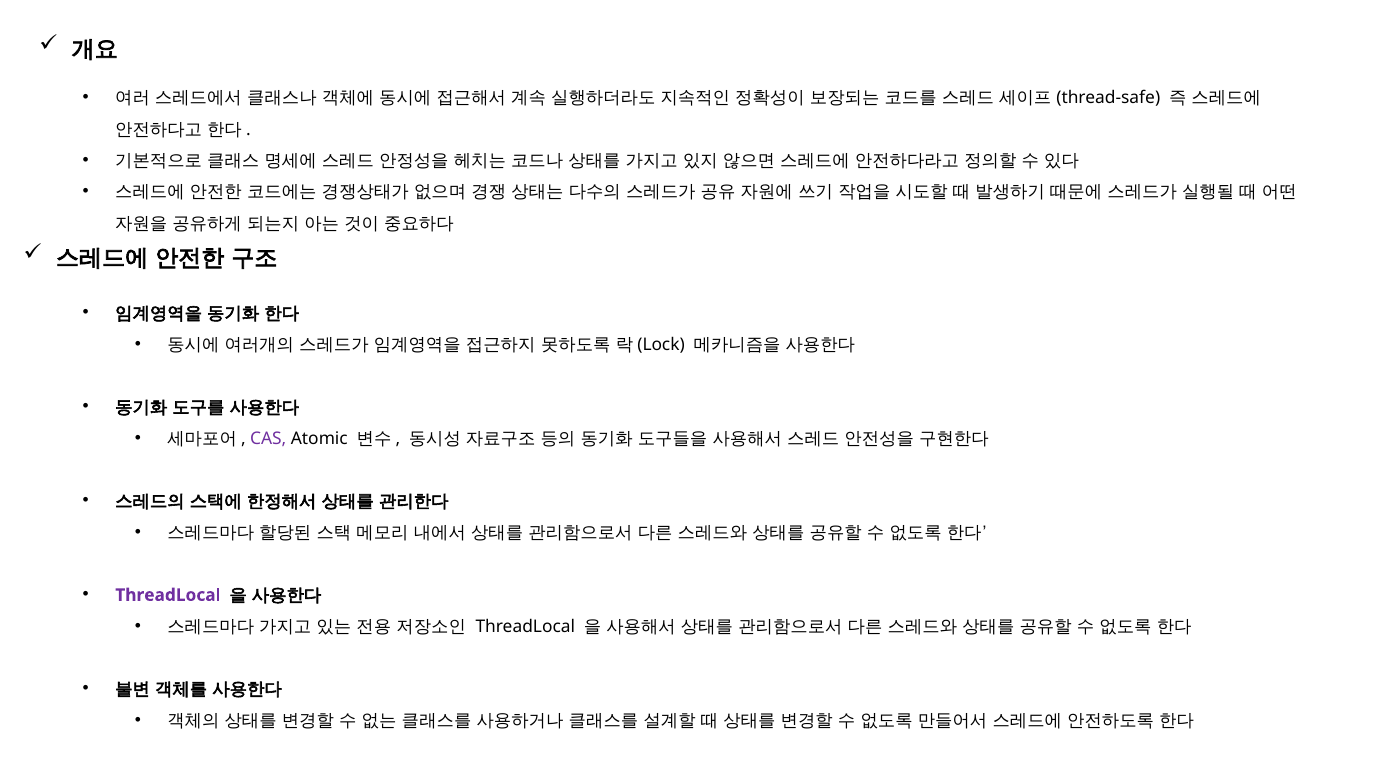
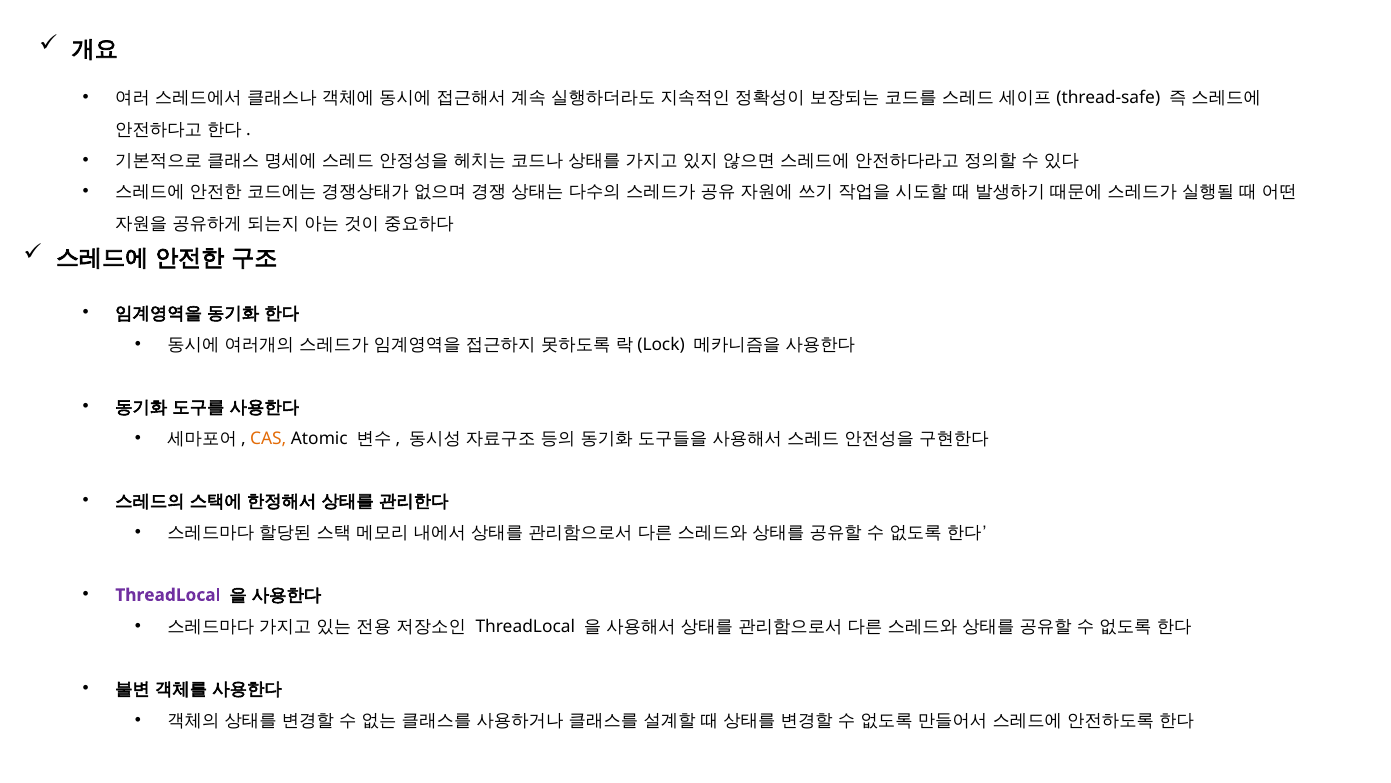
CAS colour: purple -> orange
